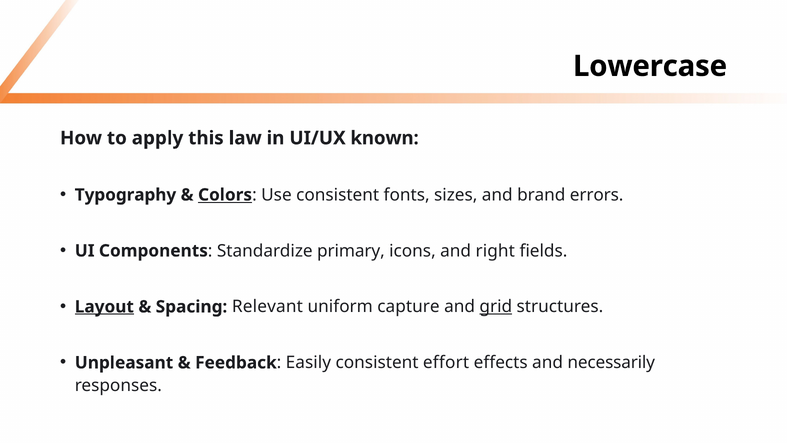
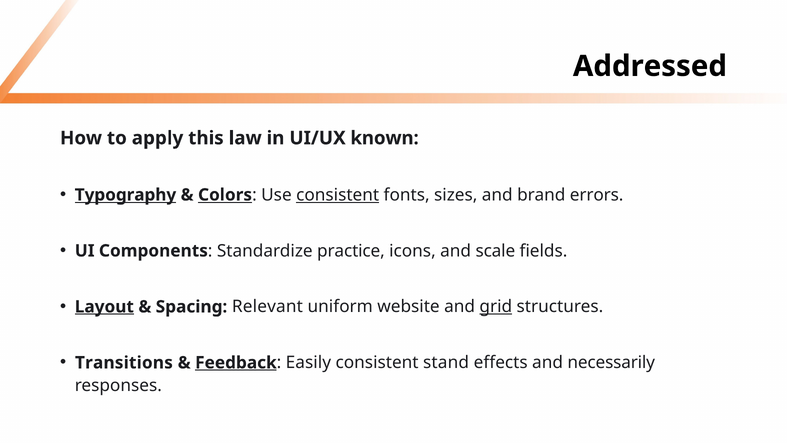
Lowercase: Lowercase -> Addressed
Typography underline: none -> present
consistent at (338, 195) underline: none -> present
primary: primary -> practice
right: right -> scale
capture: capture -> website
Unpleasant: Unpleasant -> Transitions
Feedback underline: none -> present
effort: effort -> stand
